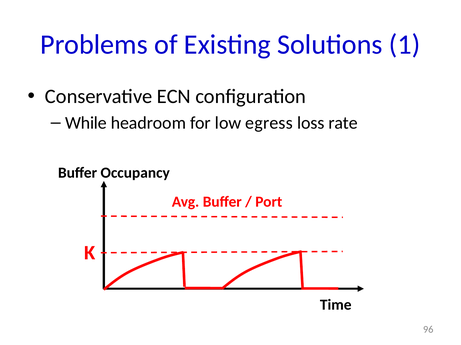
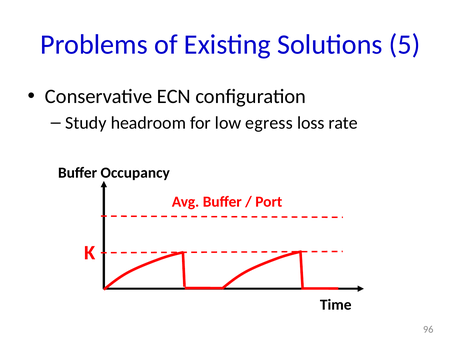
1: 1 -> 5
While: While -> Study
